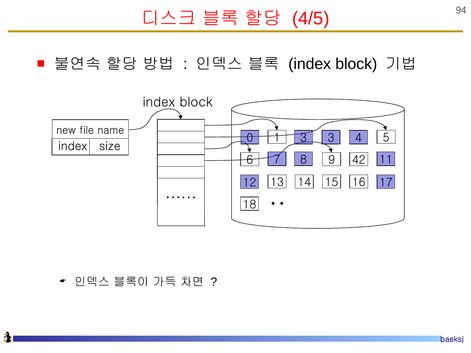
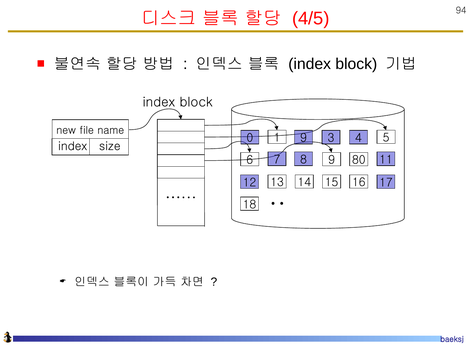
0 3: 3 -> 9
42: 42 -> 80
